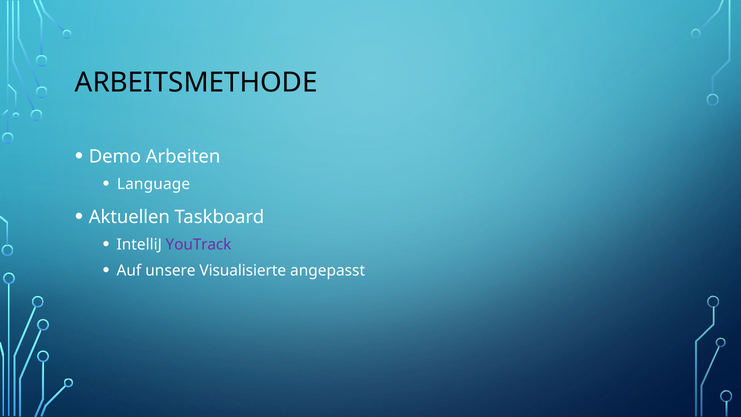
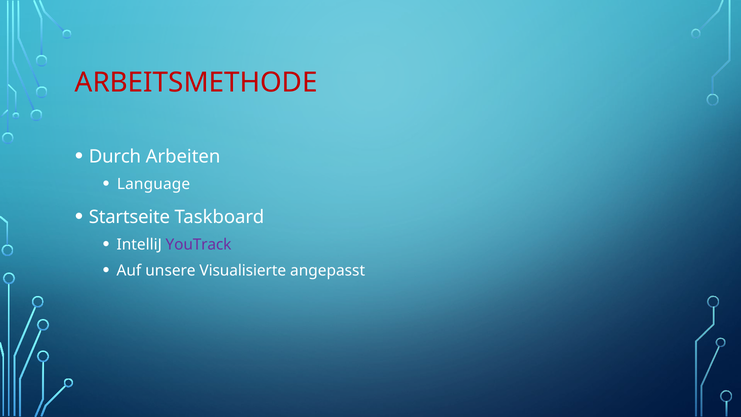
ARBEITSMETHODE colour: black -> red
Demo: Demo -> Durch
Aktuellen: Aktuellen -> Startseite
